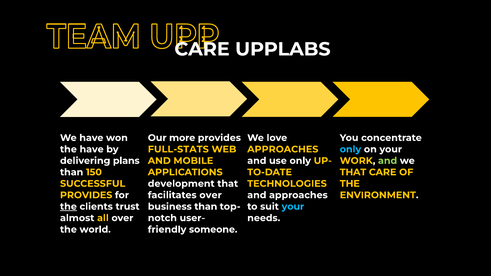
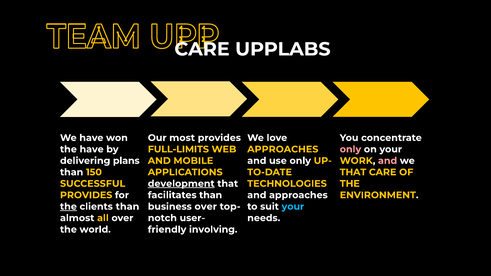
more: more -> most
FULL-STATS: FULL-STATS -> FULL-LIMITS
only at (350, 149) colour: light blue -> pink
and at (388, 161) colour: light green -> pink
development underline: none -> present
facilitates over: over -> than
clients trust: trust -> than
business than: than -> over
someone: someone -> involving
